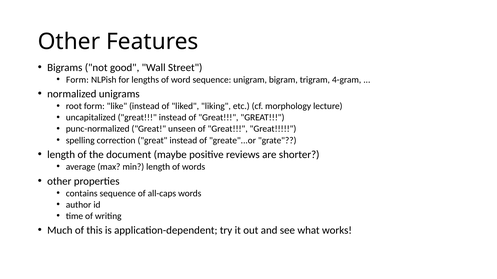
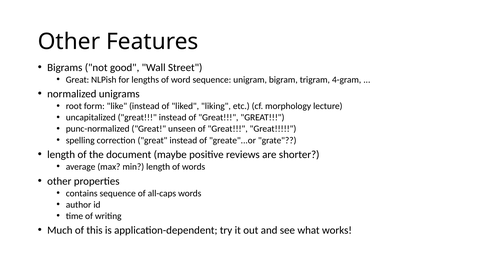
Form at (77, 80): Form -> Great
